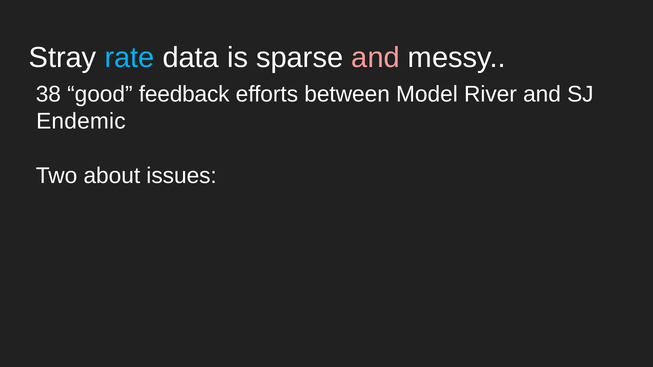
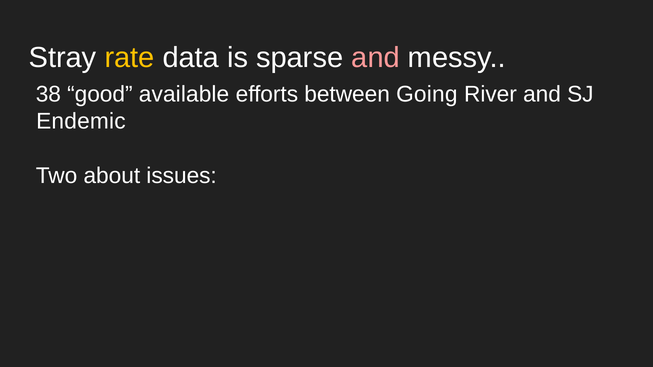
rate colour: light blue -> yellow
feedback: feedback -> available
Model: Model -> Going
